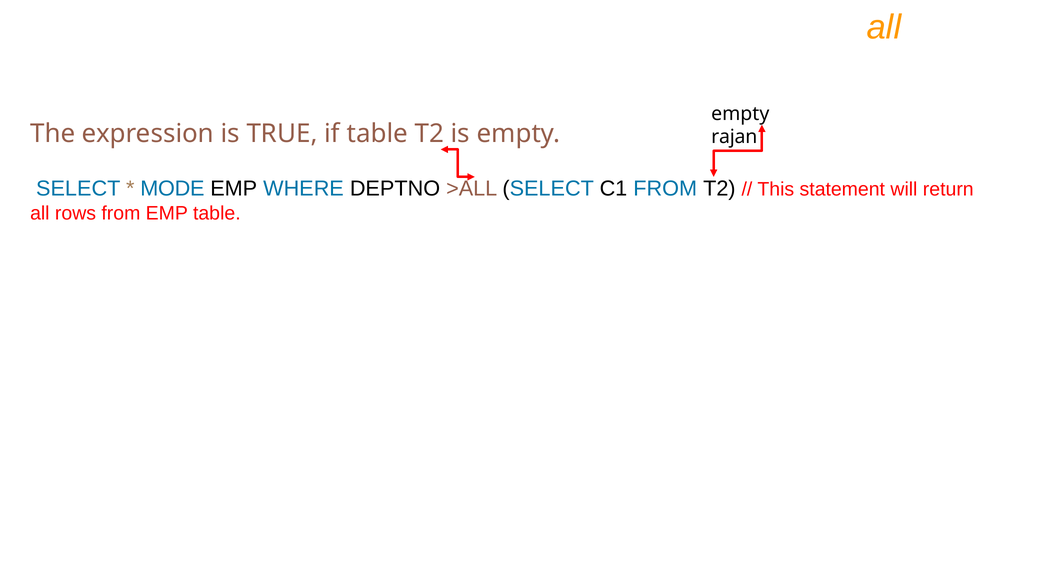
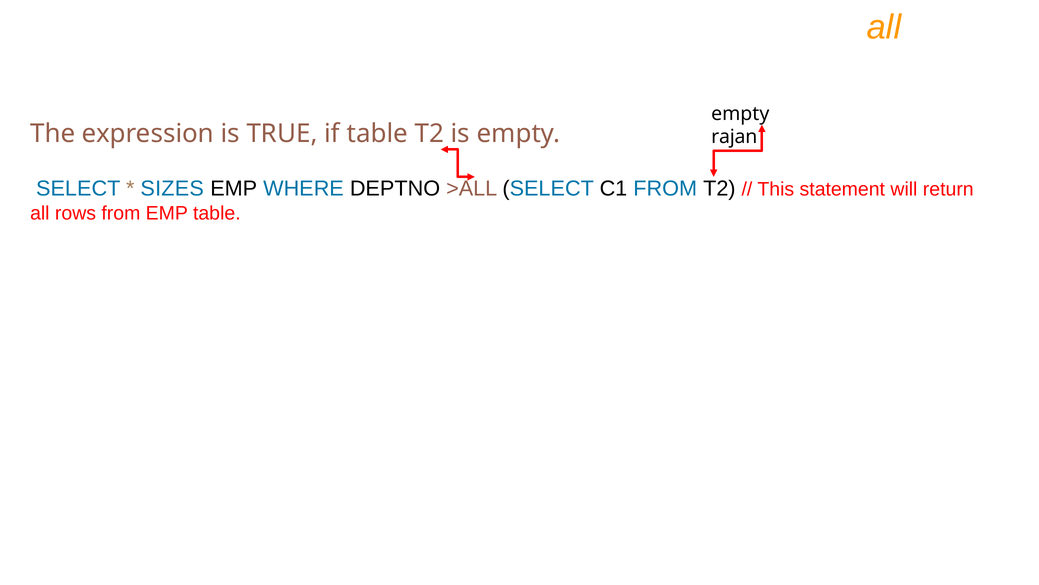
MODE: MODE -> SIZES
